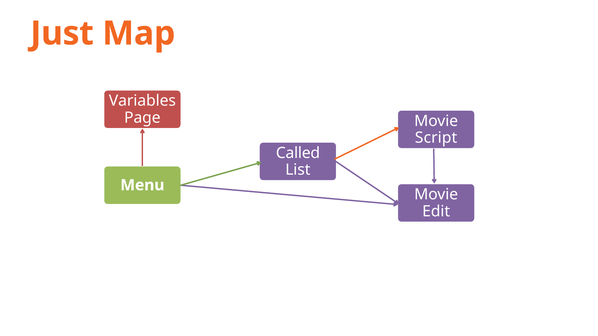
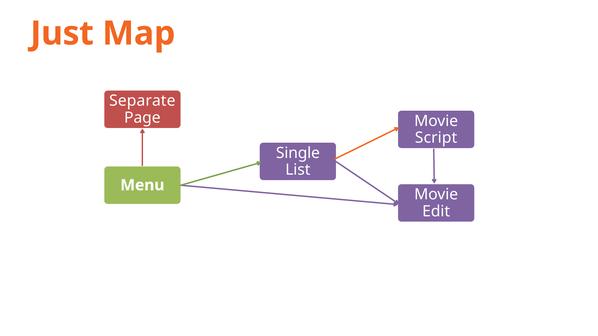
Variables: Variables -> Separate
Called: Called -> Single
